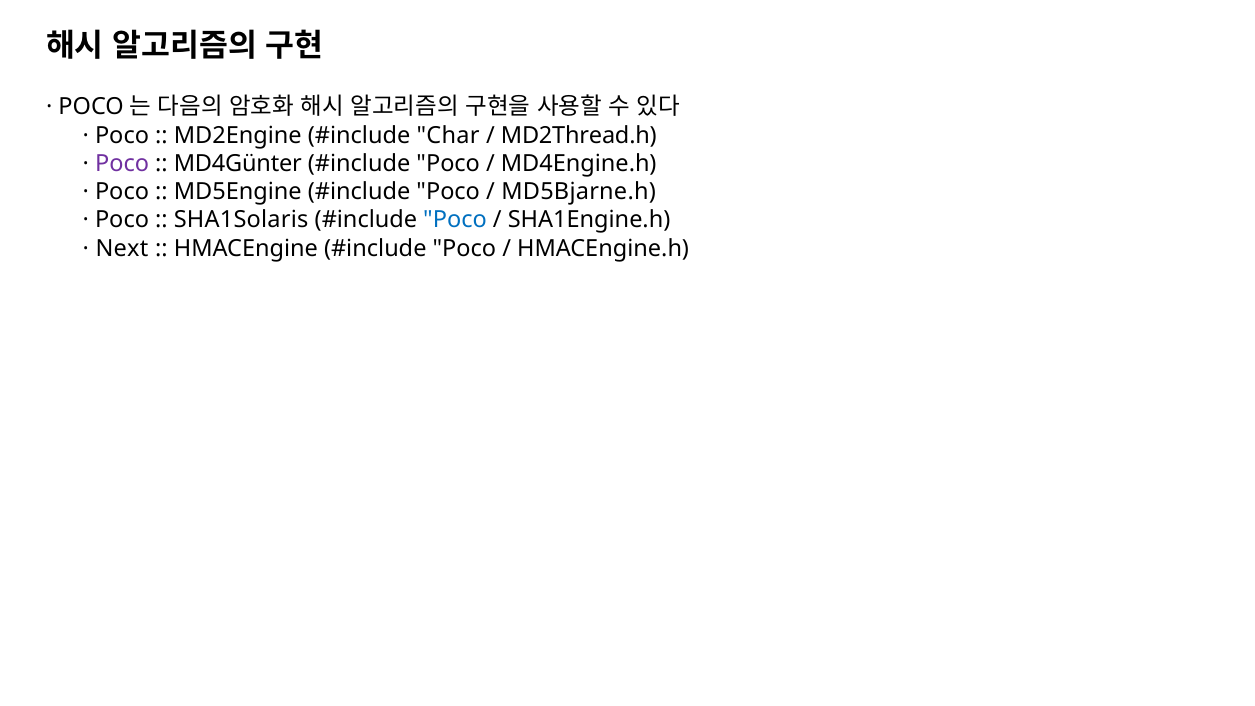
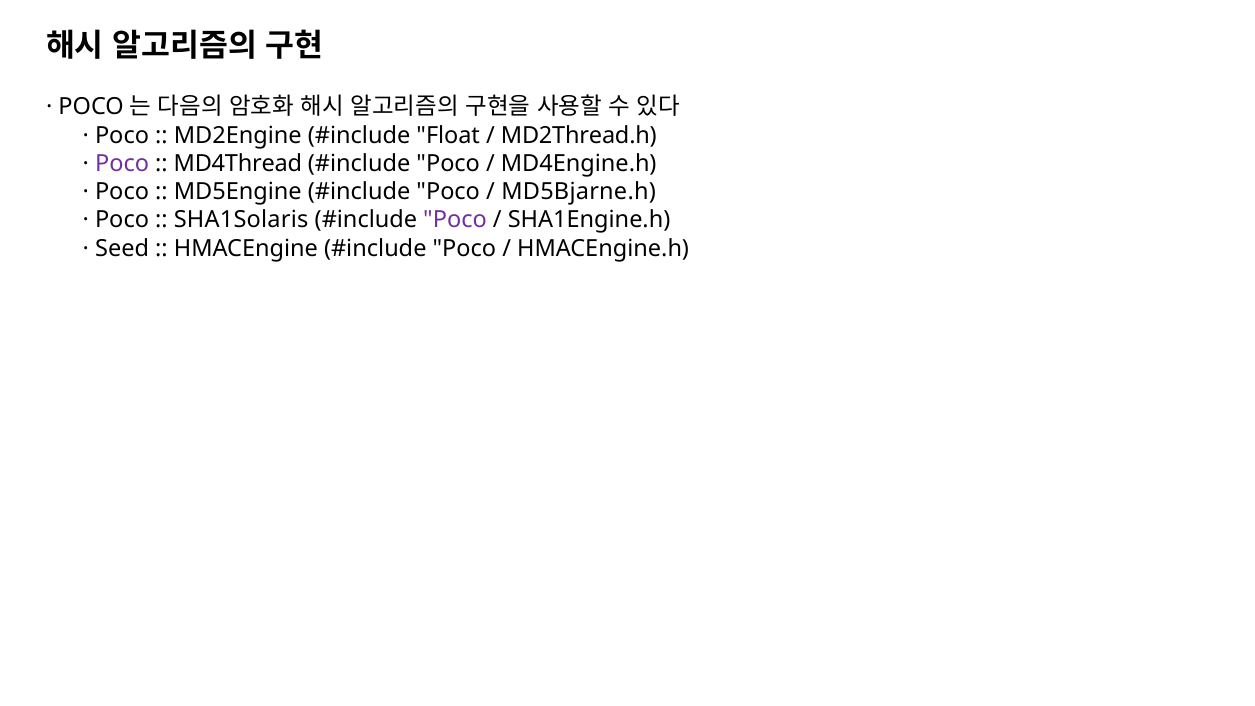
Char: Char -> Float
MD4Günter: MD4Günter -> MD4Thread
Poco at (455, 220) colour: blue -> purple
Next: Next -> Seed
